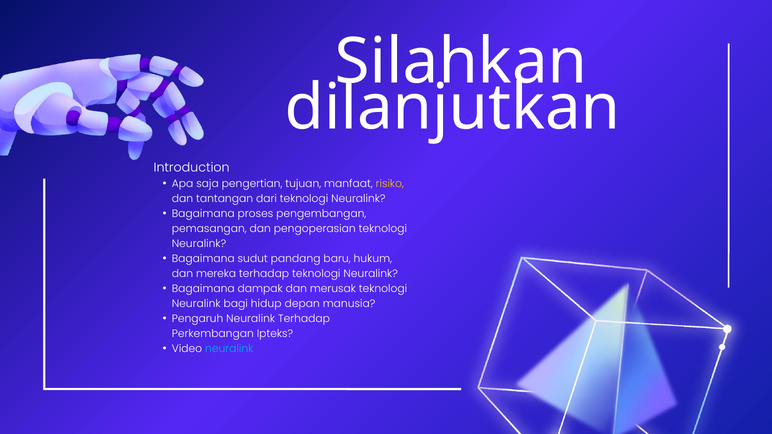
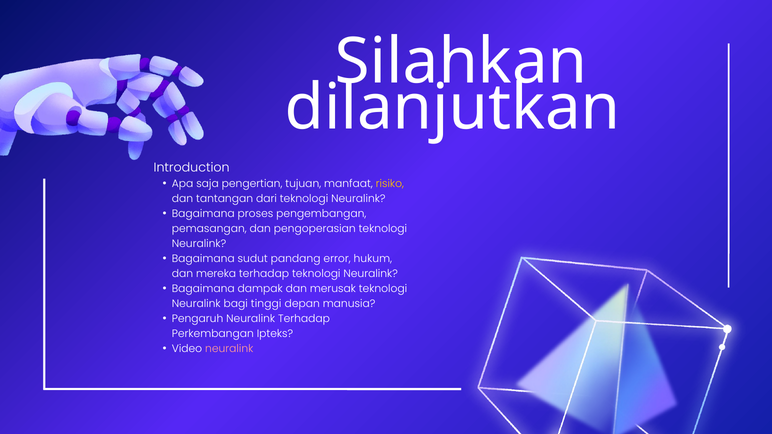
baru: baru -> error
hidup: hidup -> tinggi
neuralink at (229, 349) colour: light blue -> pink
